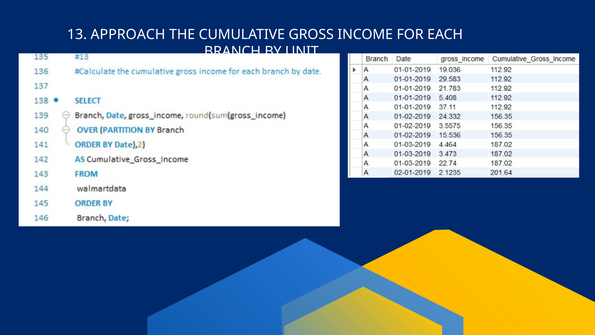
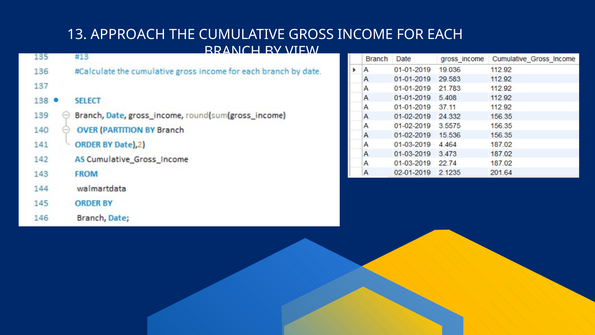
UNIT: UNIT -> VIEW
